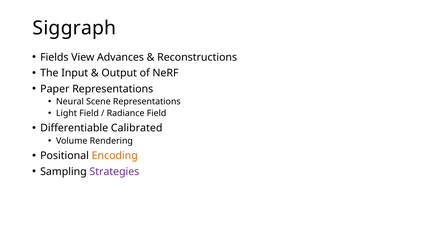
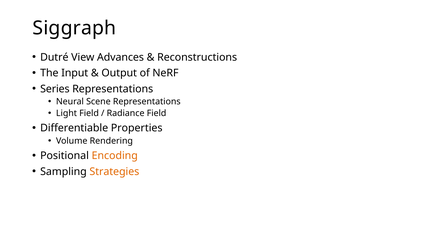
Fields: Fields -> Dutré
Paper: Paper -> Series
Calibrated: Calibrated -> Properties
Strategies colour: purple -> orange
